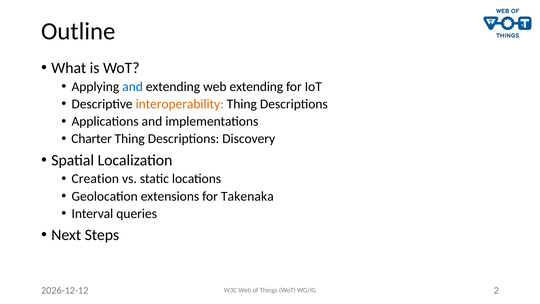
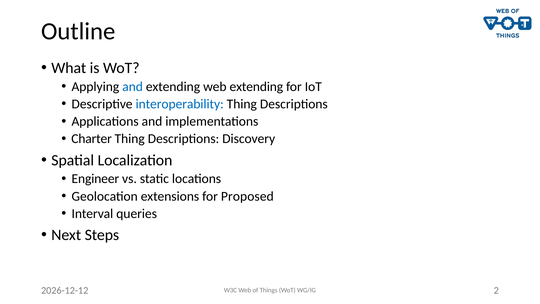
interoperability colour: orange -> blue
Creation: Creation -> Engineer
Takenaka: Takenaka -> Proposed
